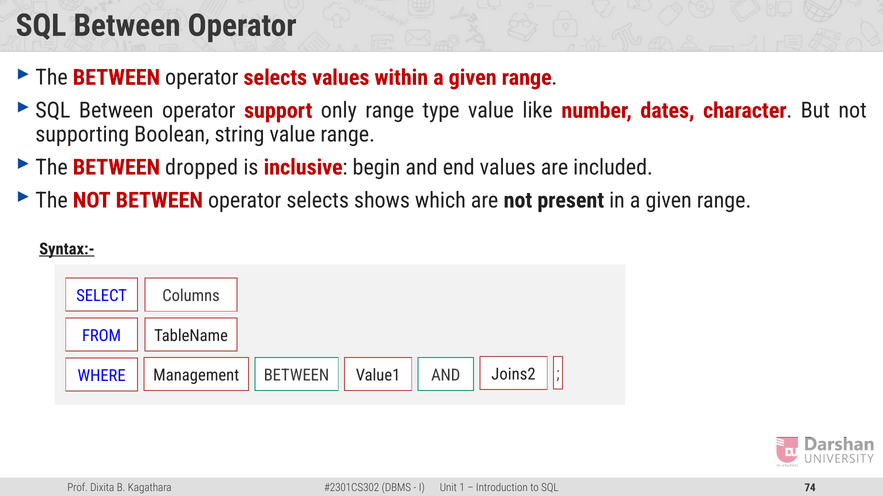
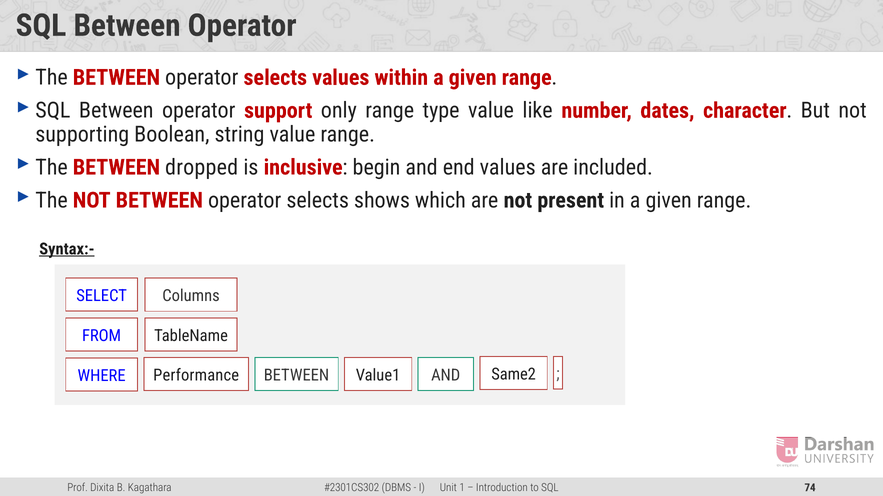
Management: Management -> Performance
Joins2: Joins2 -> Same2
